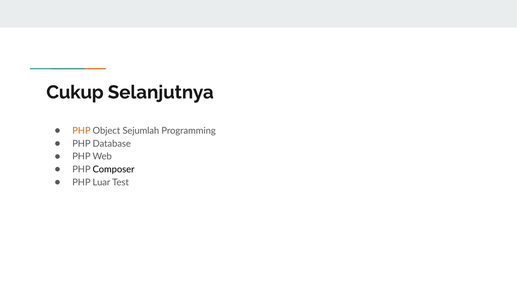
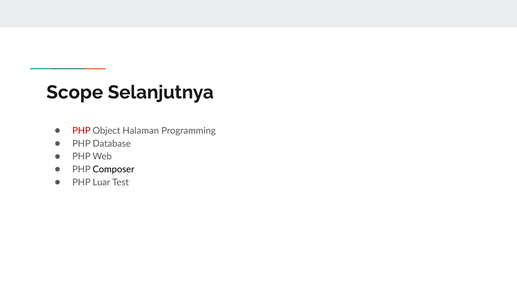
Cukup: Cukup -> Scope
PHP at (81, 131) colour: orange -> red
Sejumlah: Sejumlah -> Halaman
